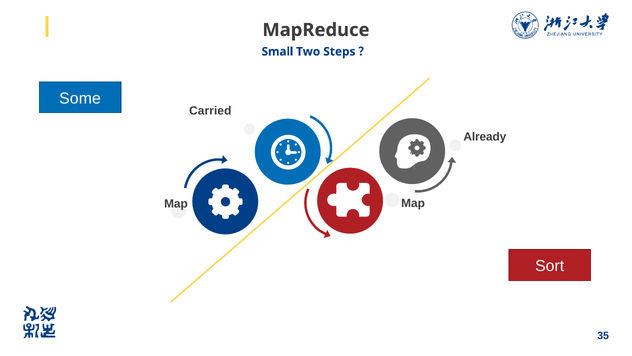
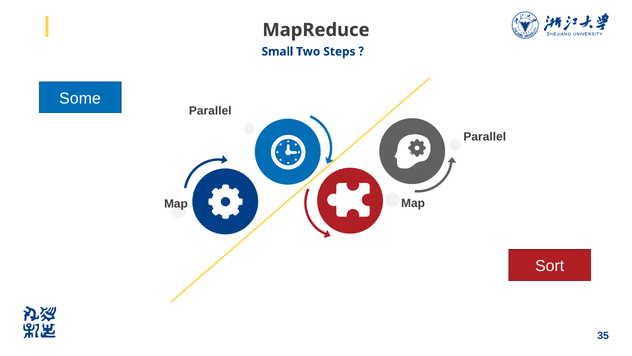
Carried at (210, 111): Carried -> Parallel
Already at (485, 137): Already -> Parallel
